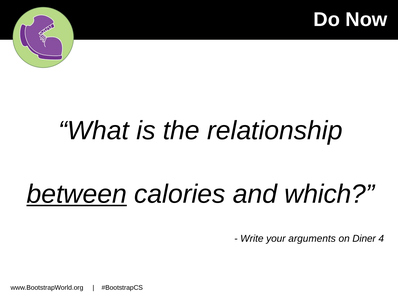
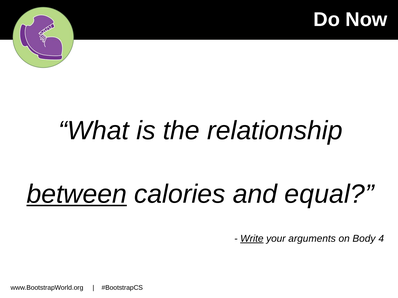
which: which -> equal
Write underline: none -> present
Diner: Diner -> Body
